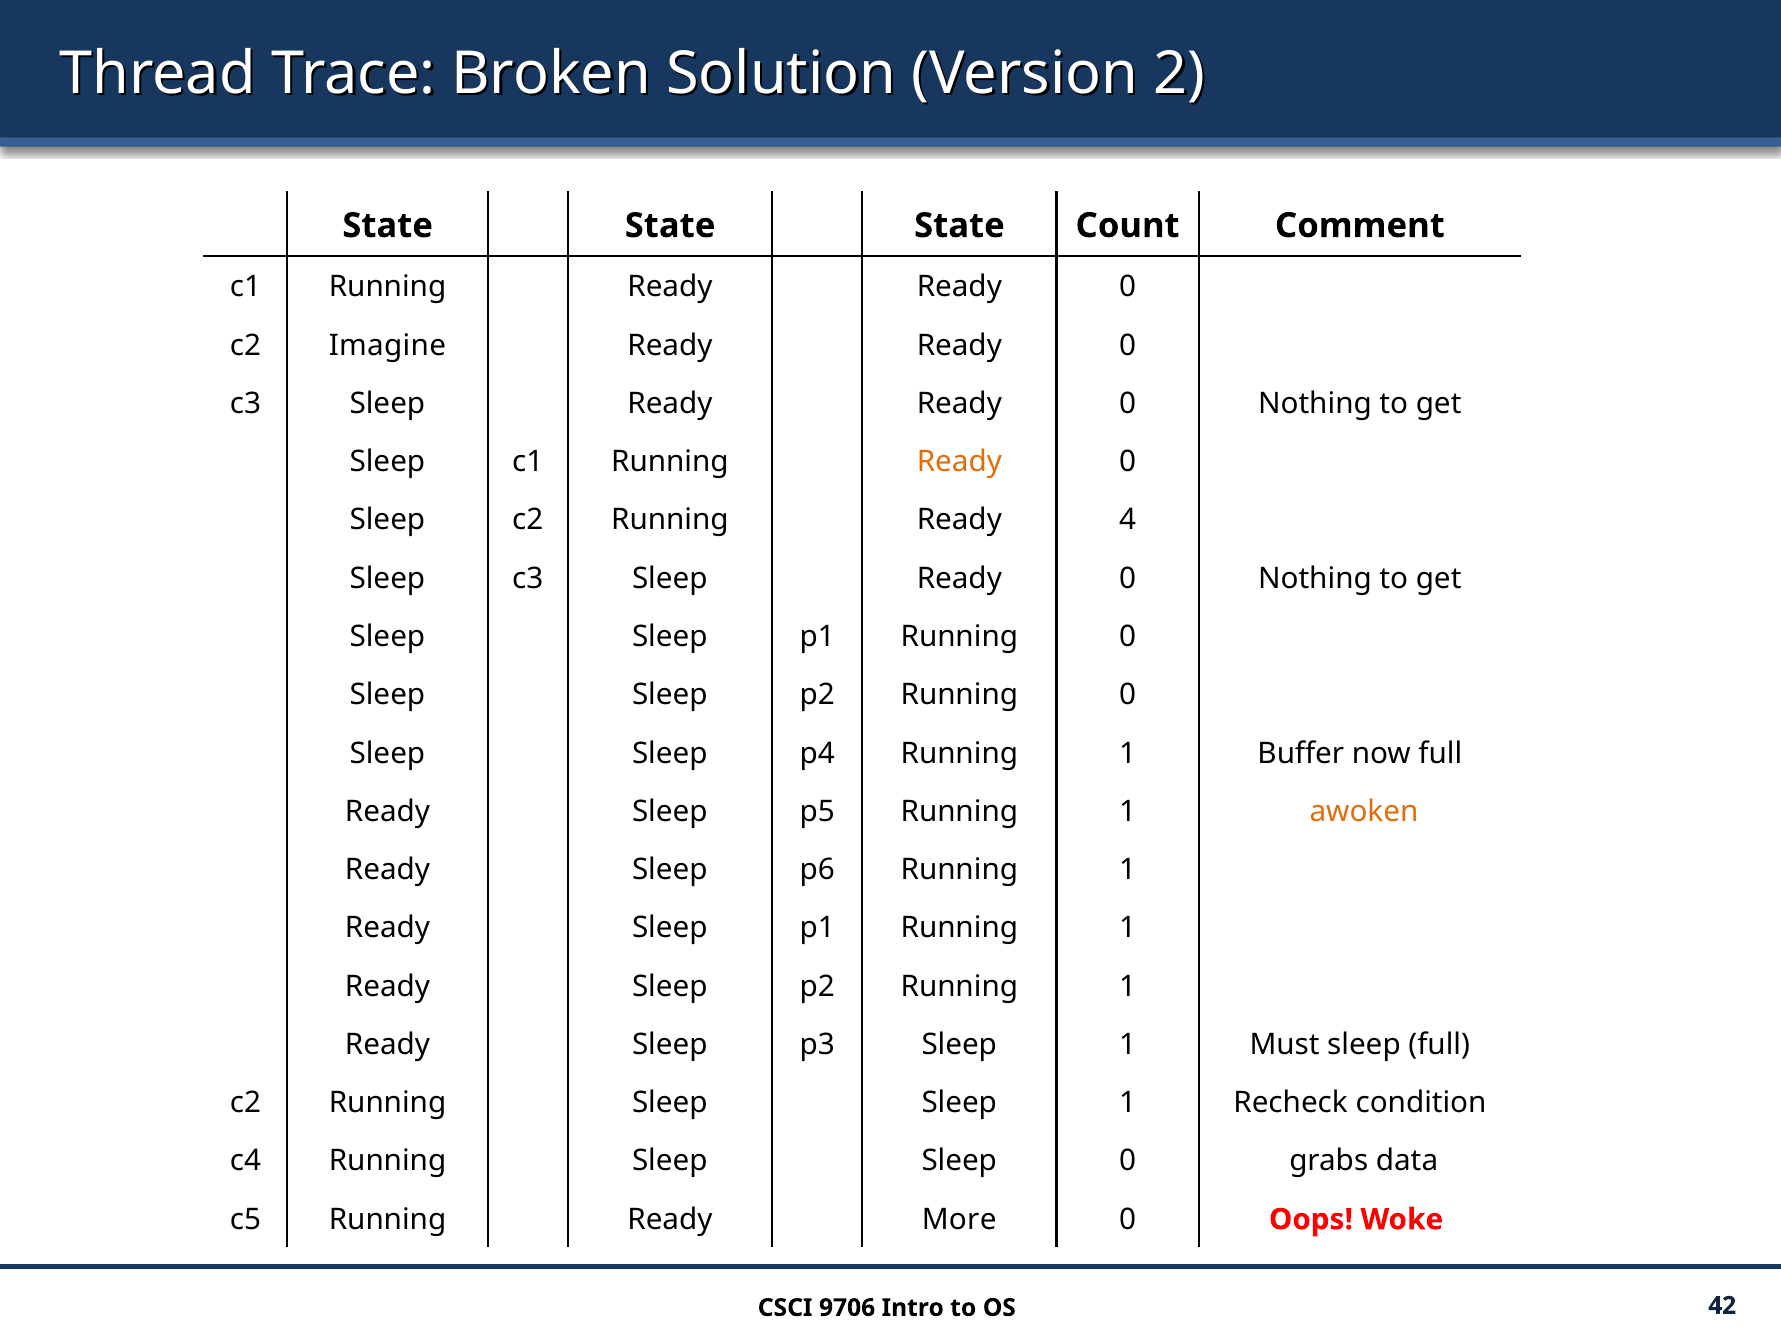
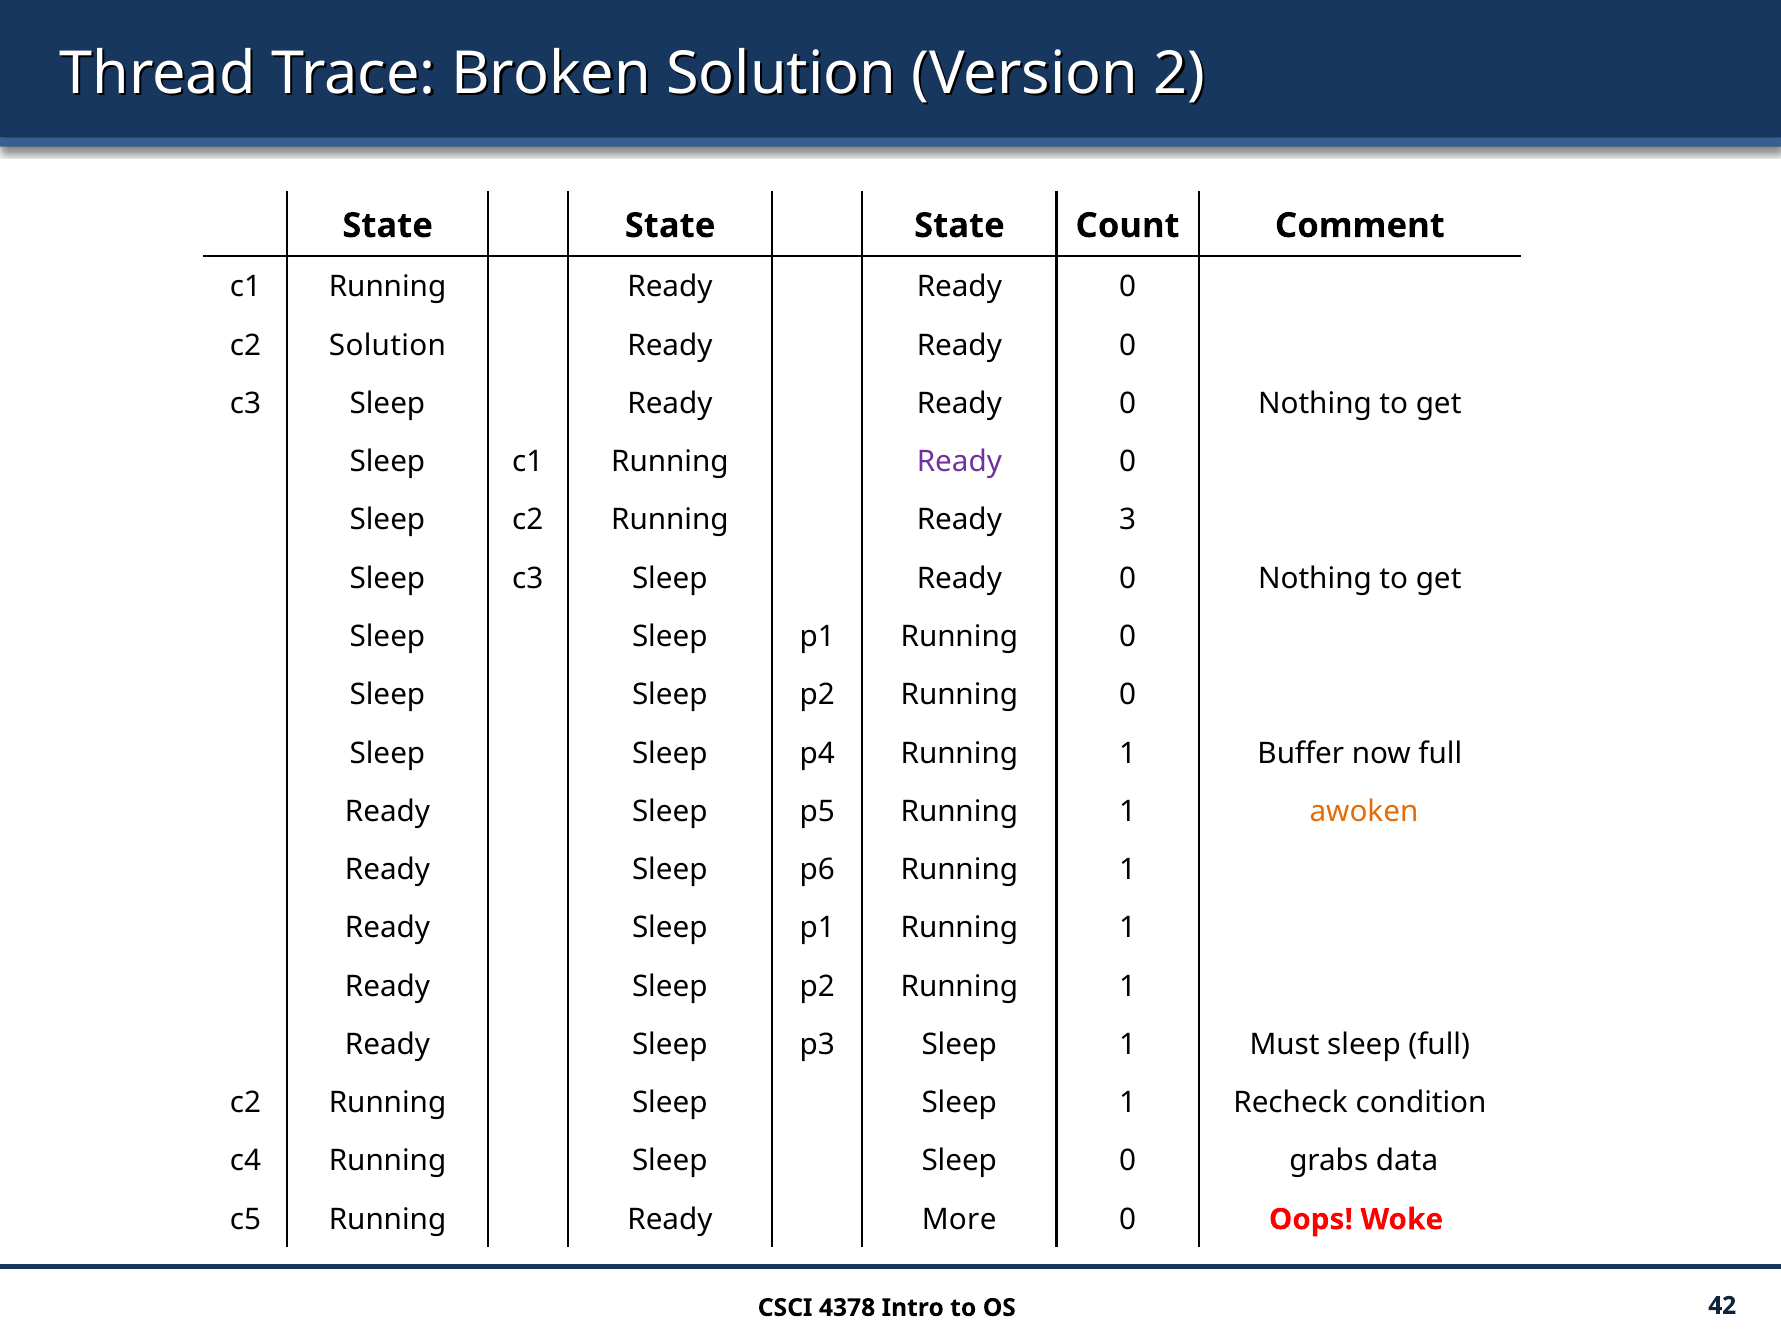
c2 Imagine: Imagine -> Solution
Ready at (959, 462) colour: orange -> purple
4: 4 -> 3
9706: 9706 -> 4378
